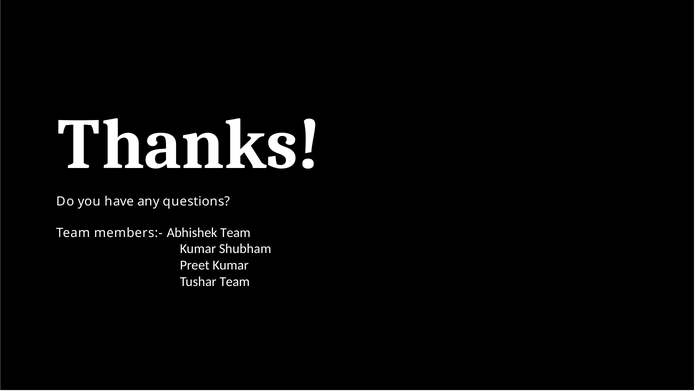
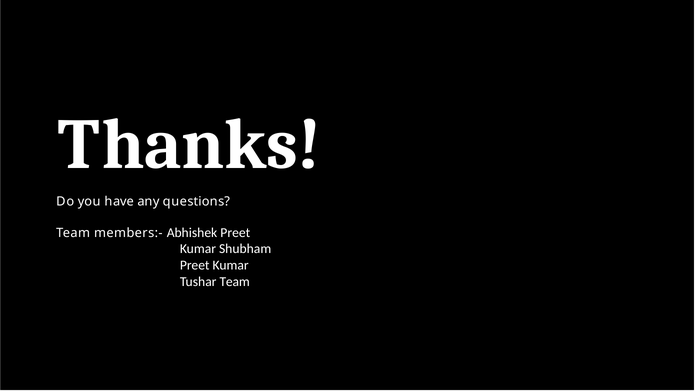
Abhishek Team: Team -> Preet
